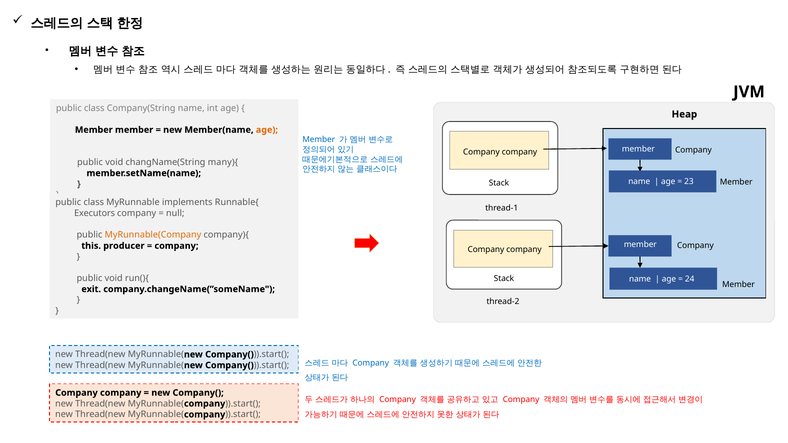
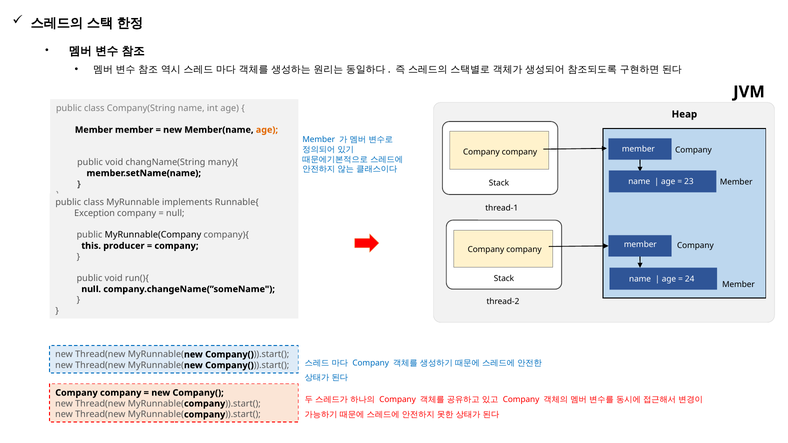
Executors: Executors -> Exception
MyRunnable(Company colour: orange -> black
exit at (91, 289): exit -> null
